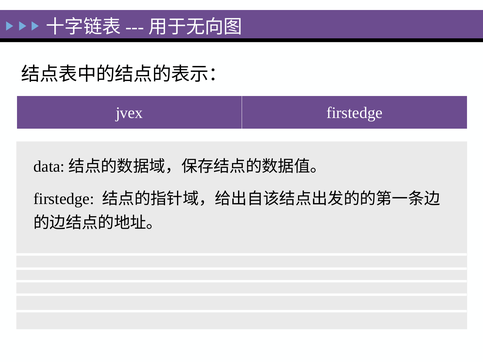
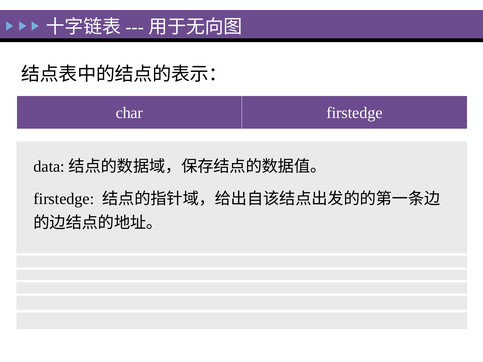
jvex: jvex -> char
